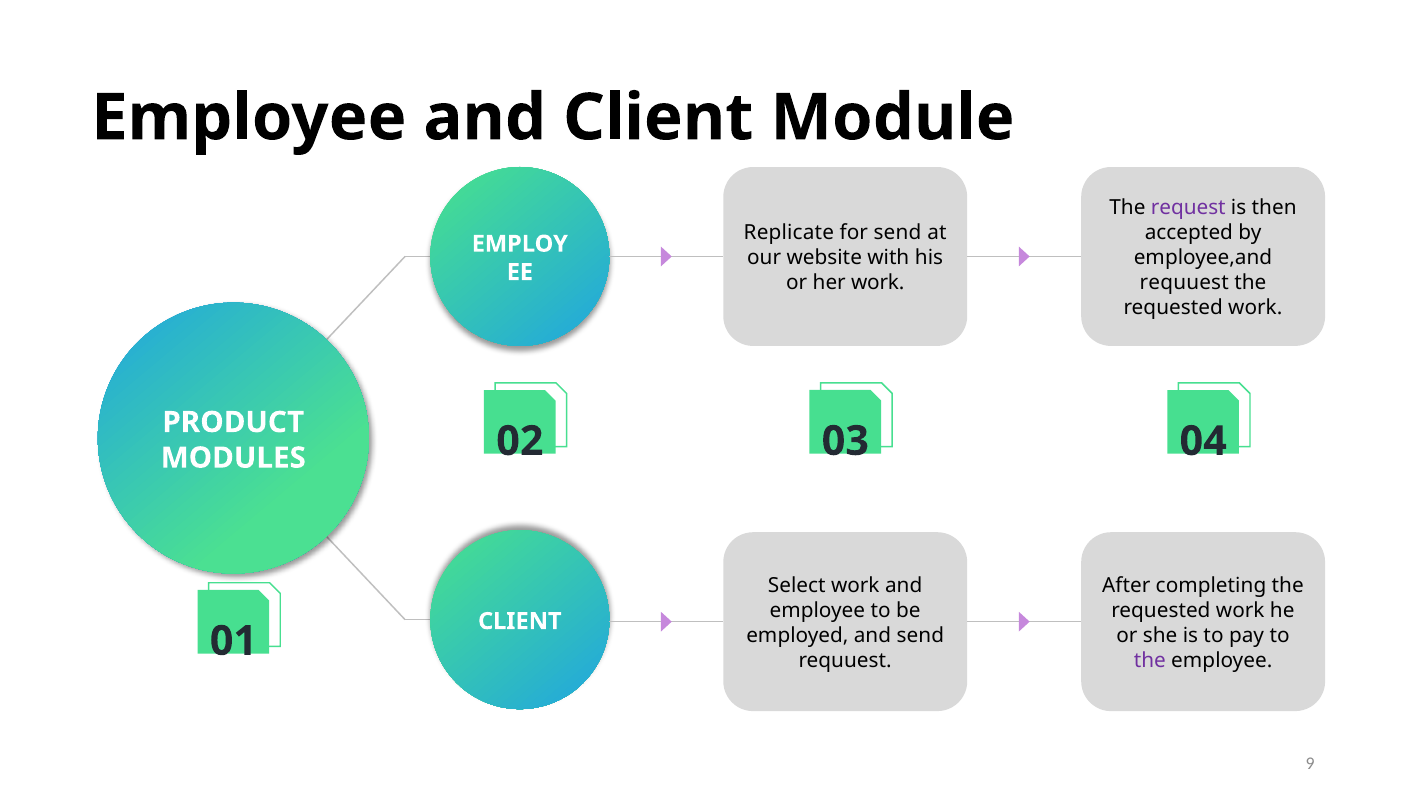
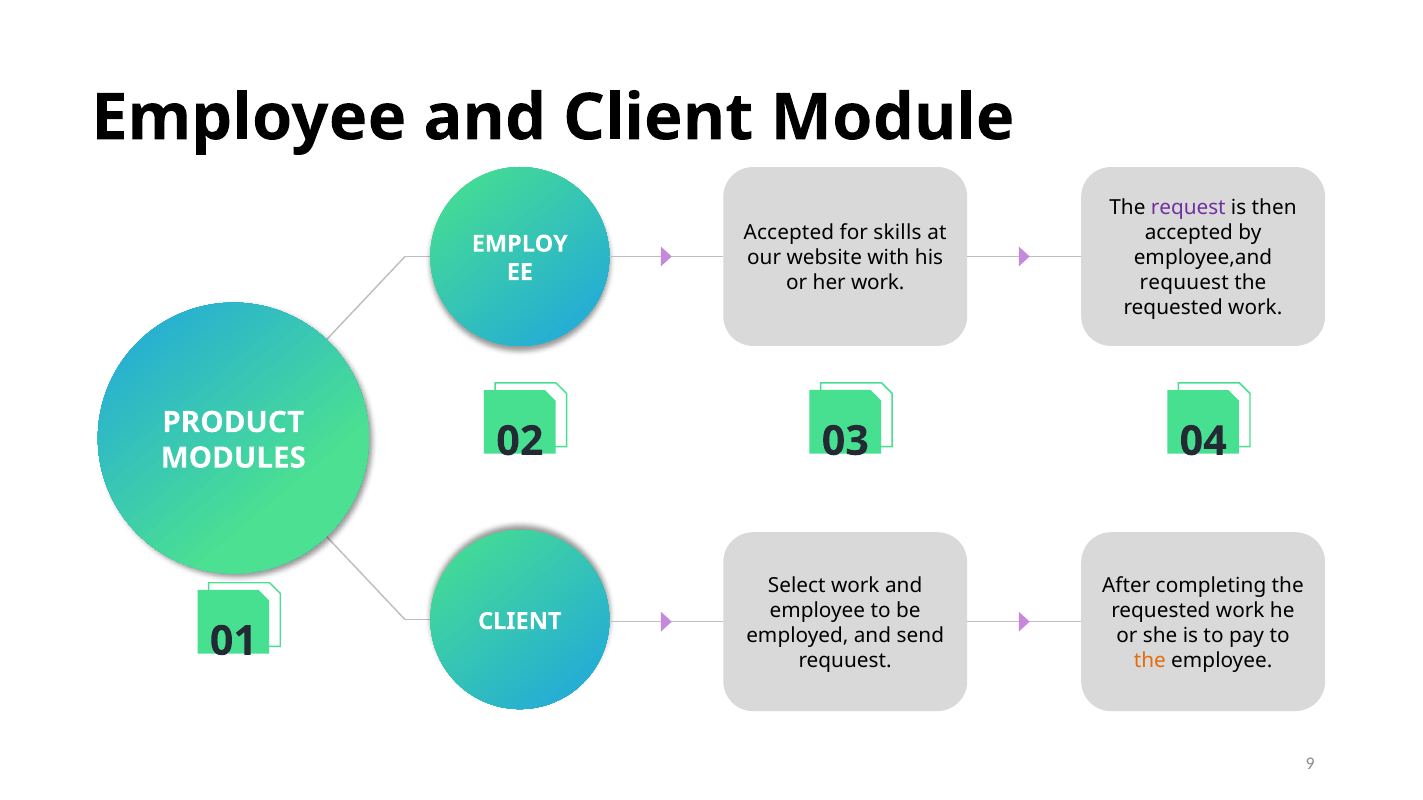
Replicate at (789, 233): Replicate -> Accepted
for send: send -> skills
the at (1150, 661) colour: purple -> orange
